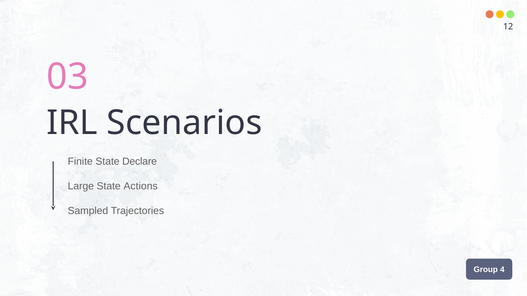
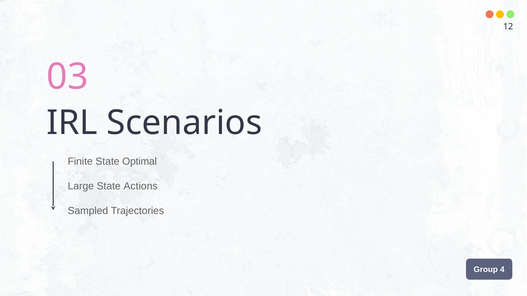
Declare: Declare -> Optimal
